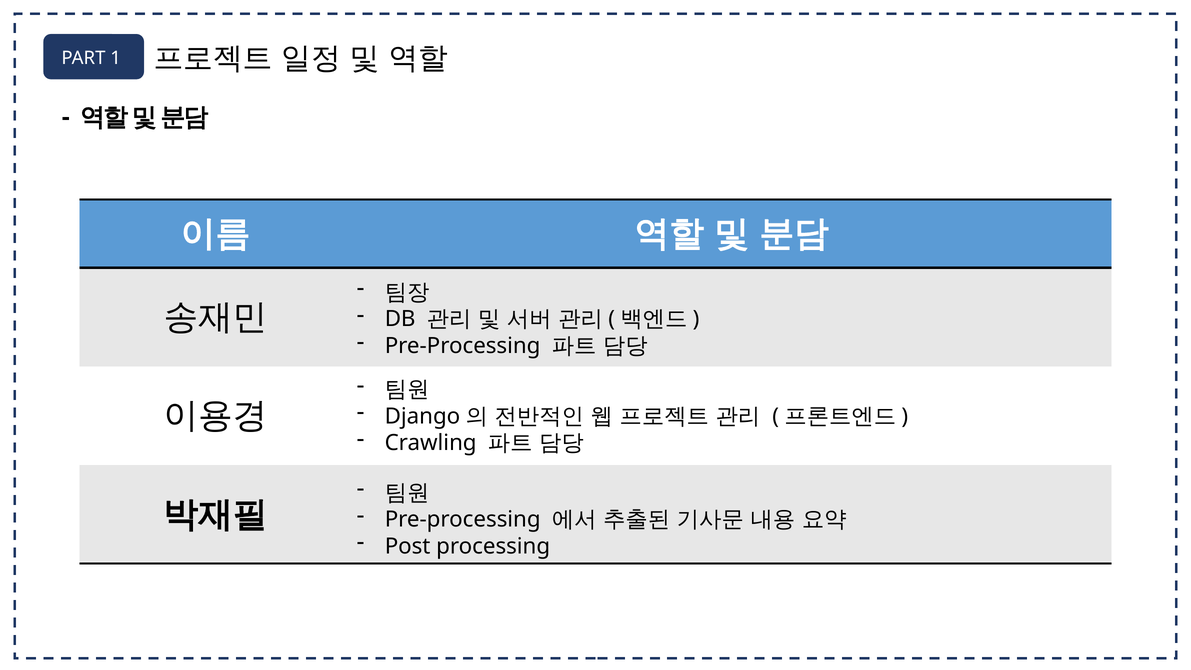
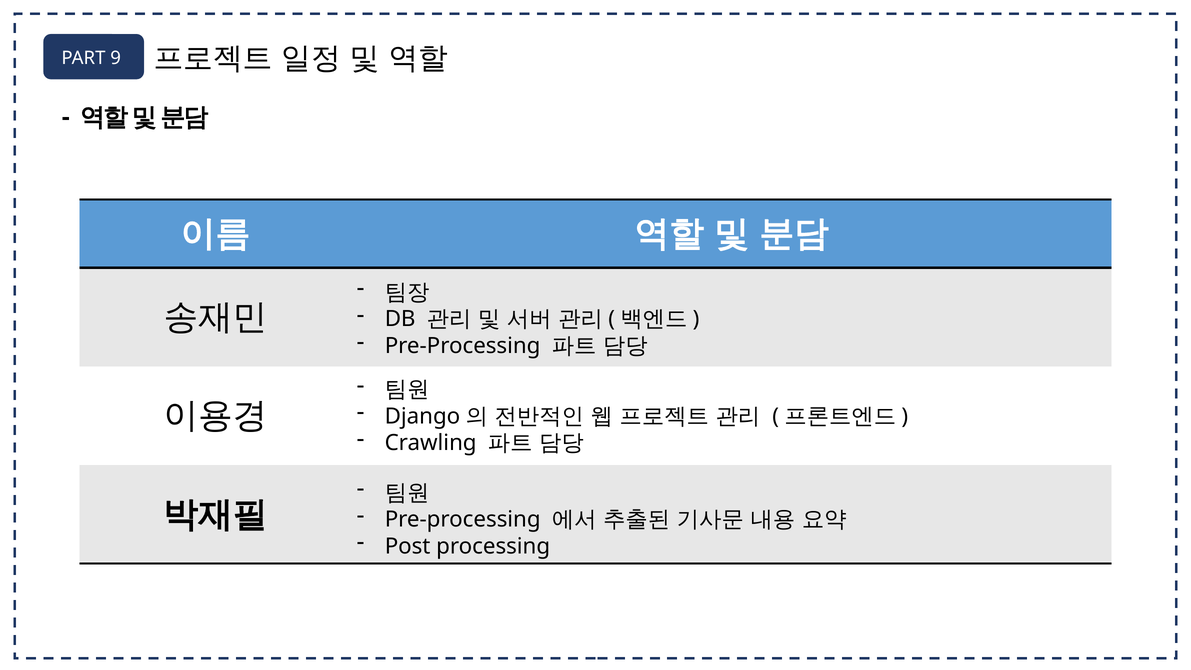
1: 1 -> 9
